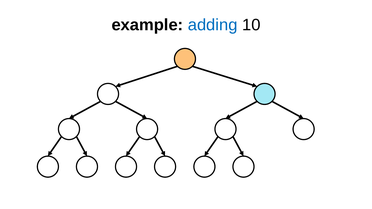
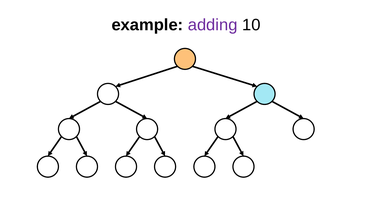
adding colour: blue -> purple
